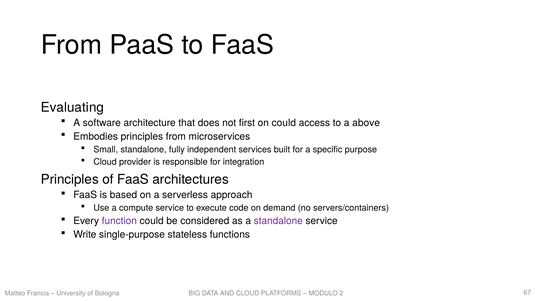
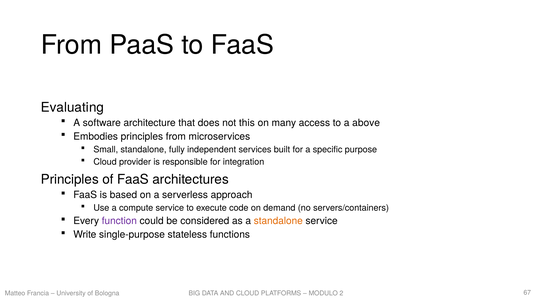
first: first -> this
on could: could -> many
standalone at (278, 221) colour: purple -> orange
